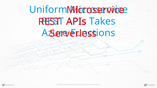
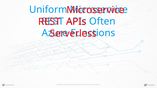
Takes: Takes -> Often
